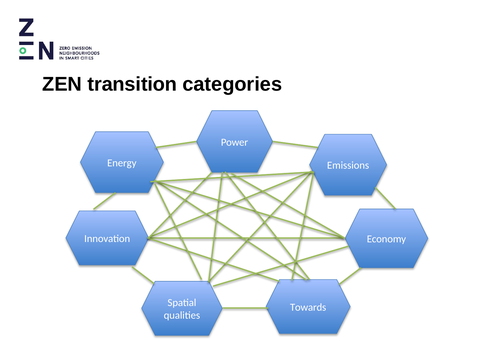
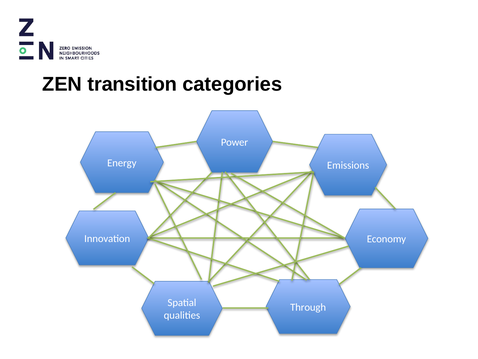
Towards: Towards -> Through
